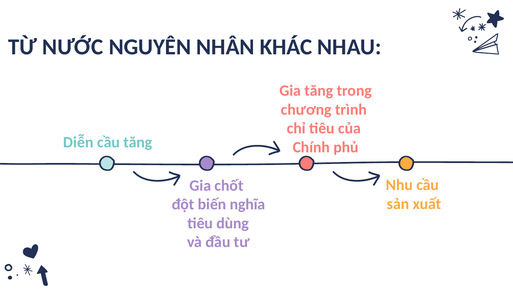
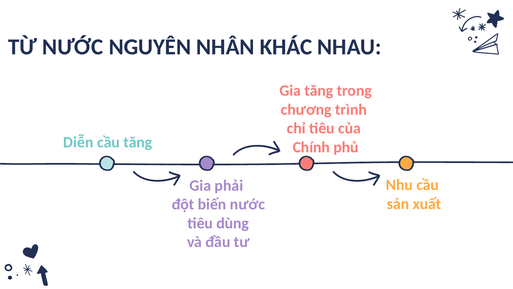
chốt: chốt -> phải
biến nghĩa: nghĩa -> nước
